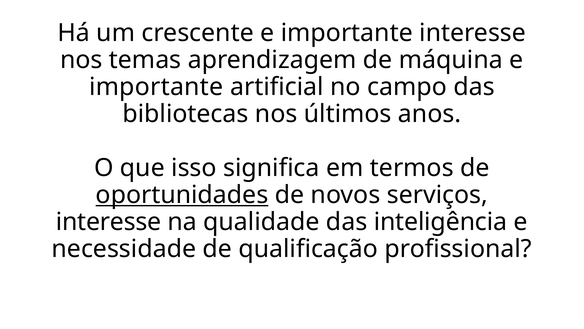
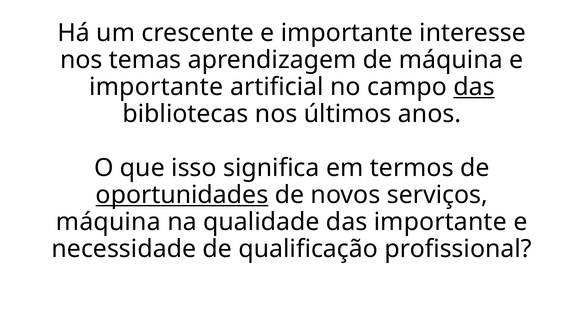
das at (474, 87) underline: none -> present
interesse at (109, 222): interesse -> máquina
das inteligência: inteligência -> importante
